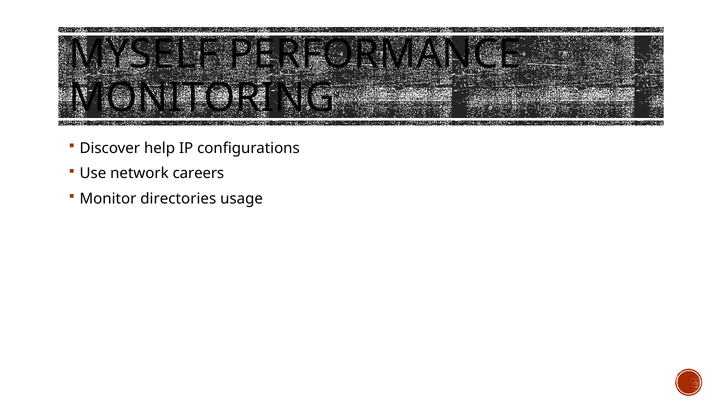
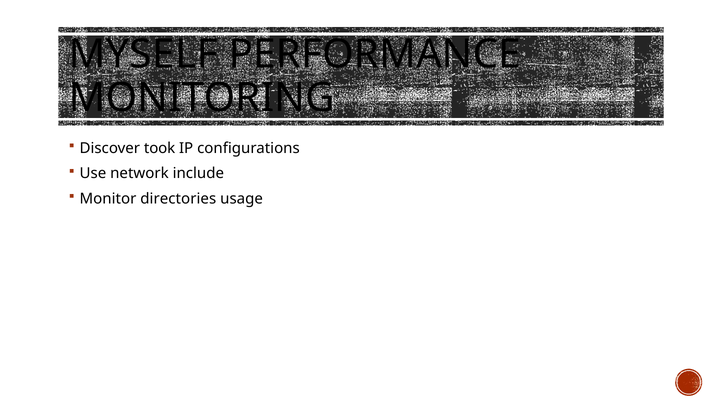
help: help -> took
careers: careers -> include
